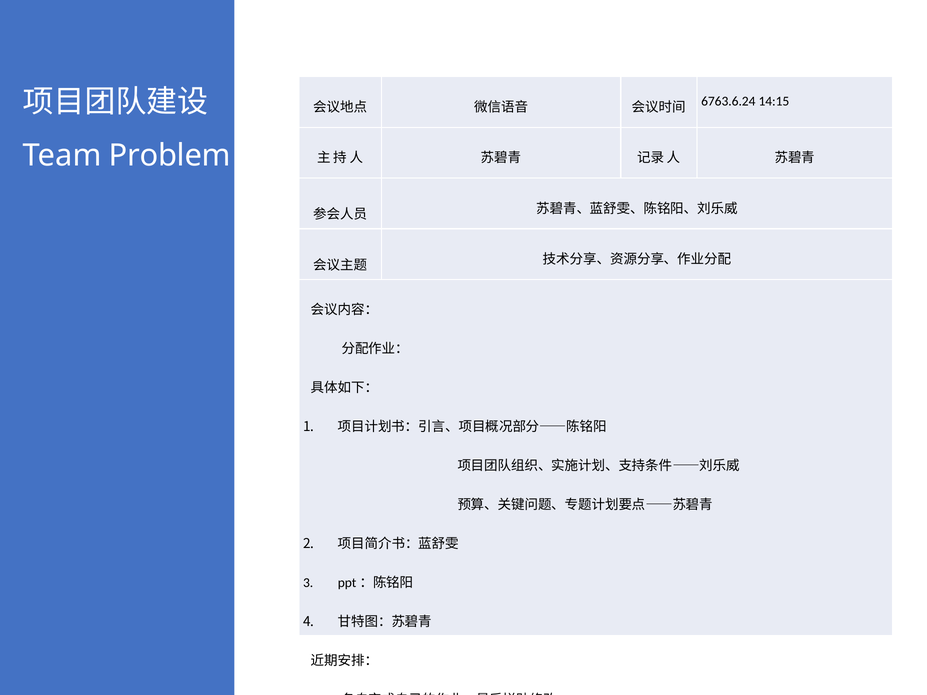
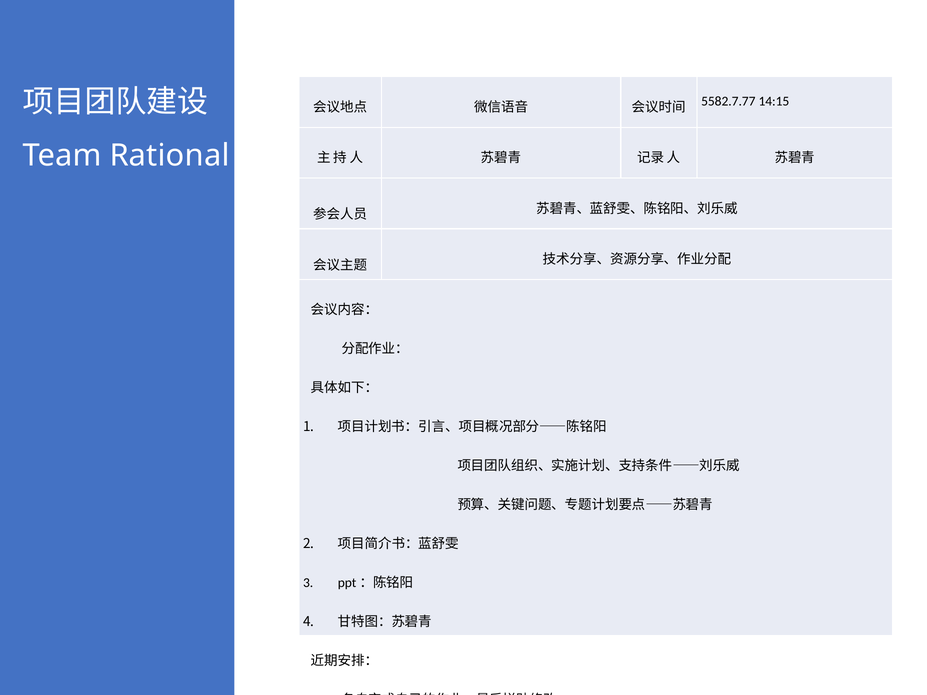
6763.6.24: 6763.6.24 -> 5582.7.77
Problem: Problem -> Rational
